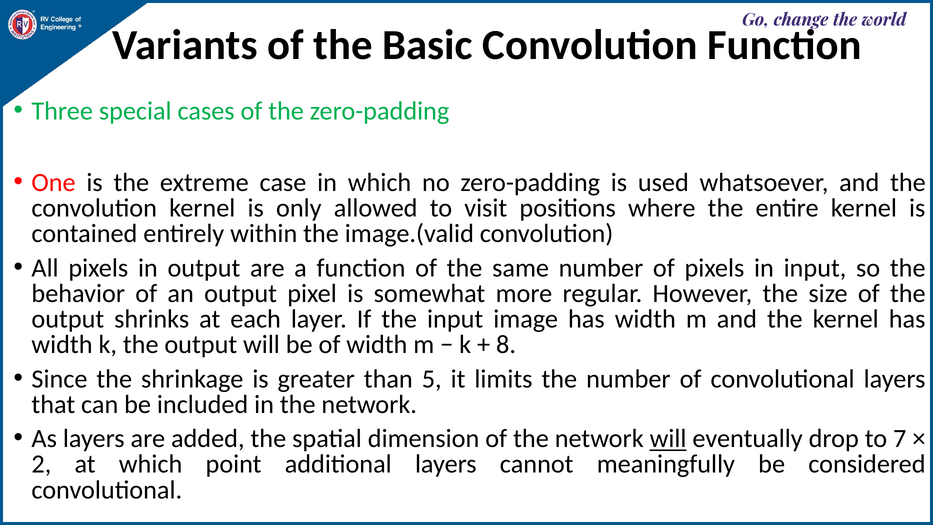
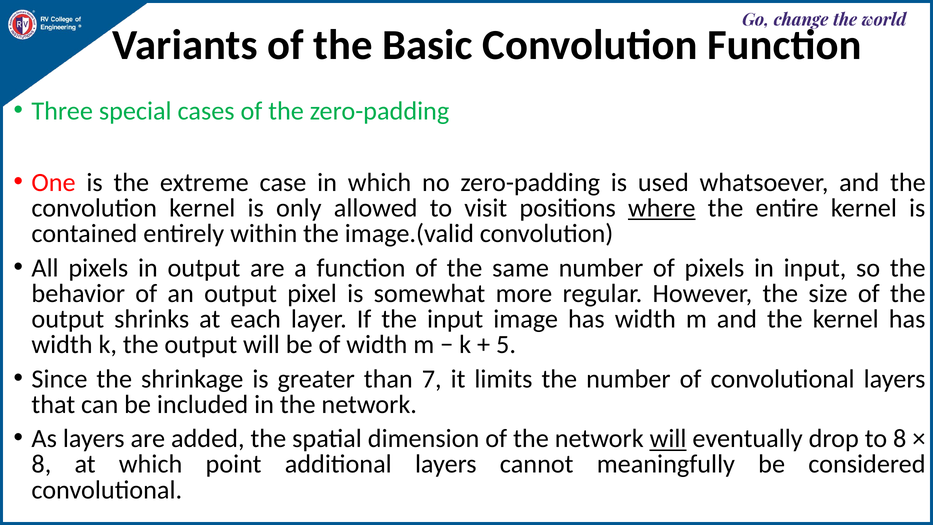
where underline: none -> present
8: 8 -> 5
5: 5 -> 7
to 7: 7 -> 8
2 at (41, 464): 2 -> 8
